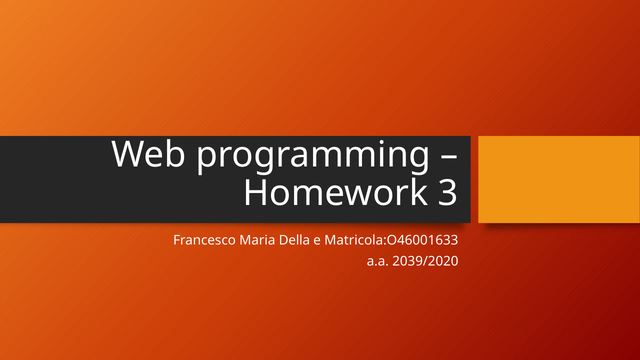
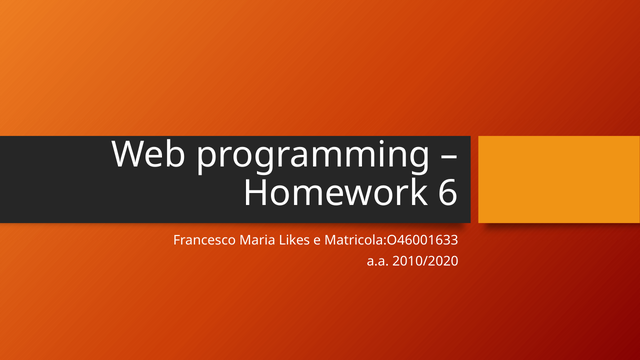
3: 3 -> 6
Della: Della -> Likes
2039/2020: 2039/2020 -> 2010/2020
